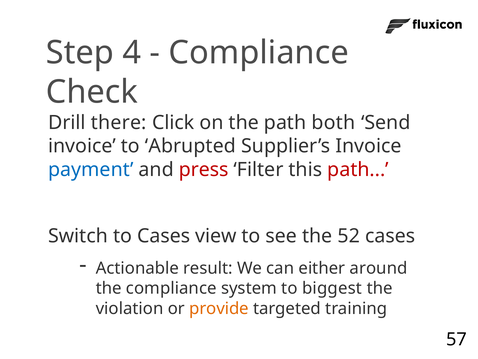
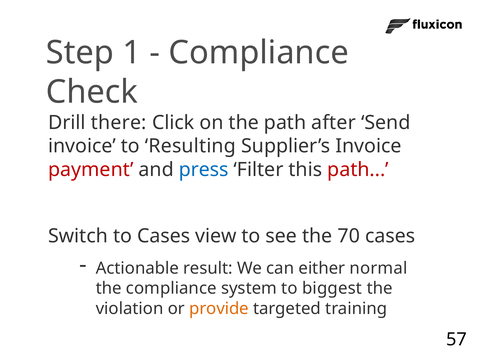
4: 4 -> 1
both: both -> after
Abrupted: Abrupted -> Resulting
payment colour: blue -> red
press colour: red -> blue
52: 52 -> 70
around: around -> normal
